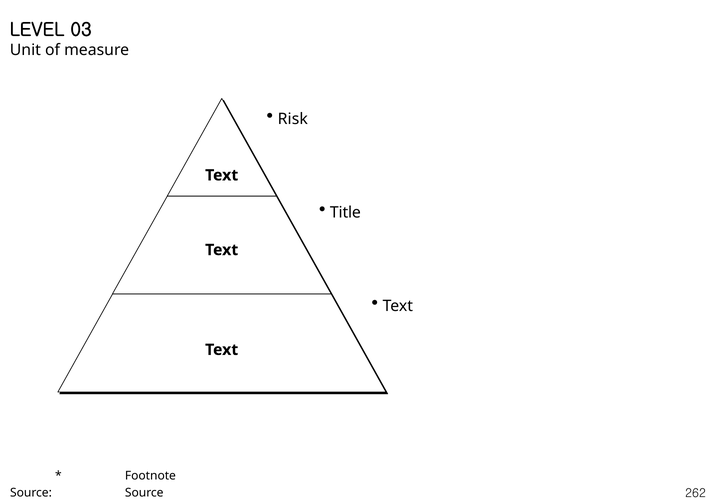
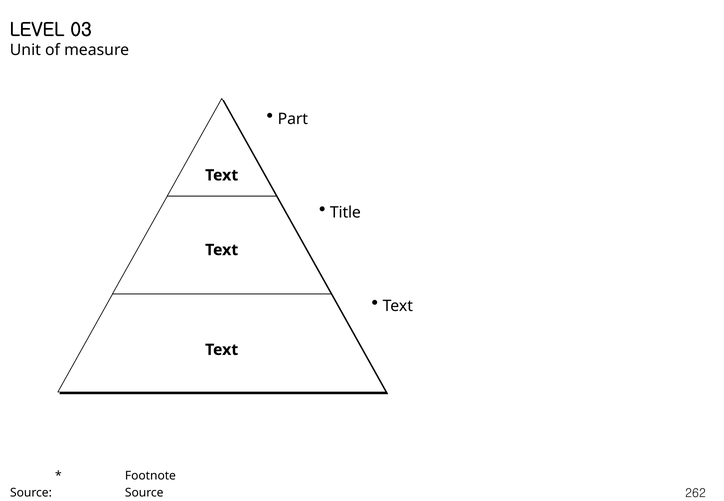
Risk: Risk -> Part
